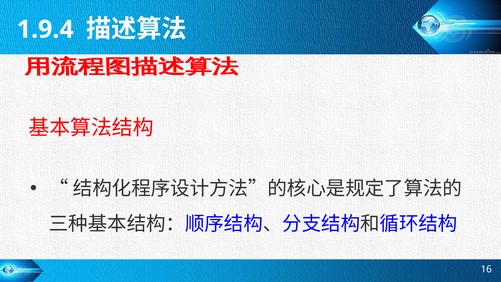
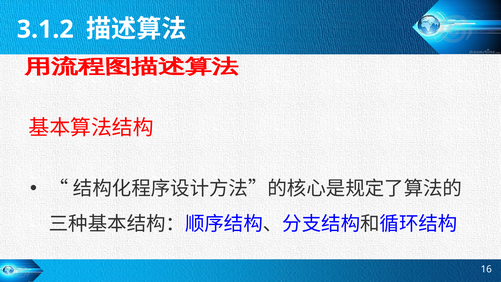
1.9.4: 1.9.4 -> 3.1.2
